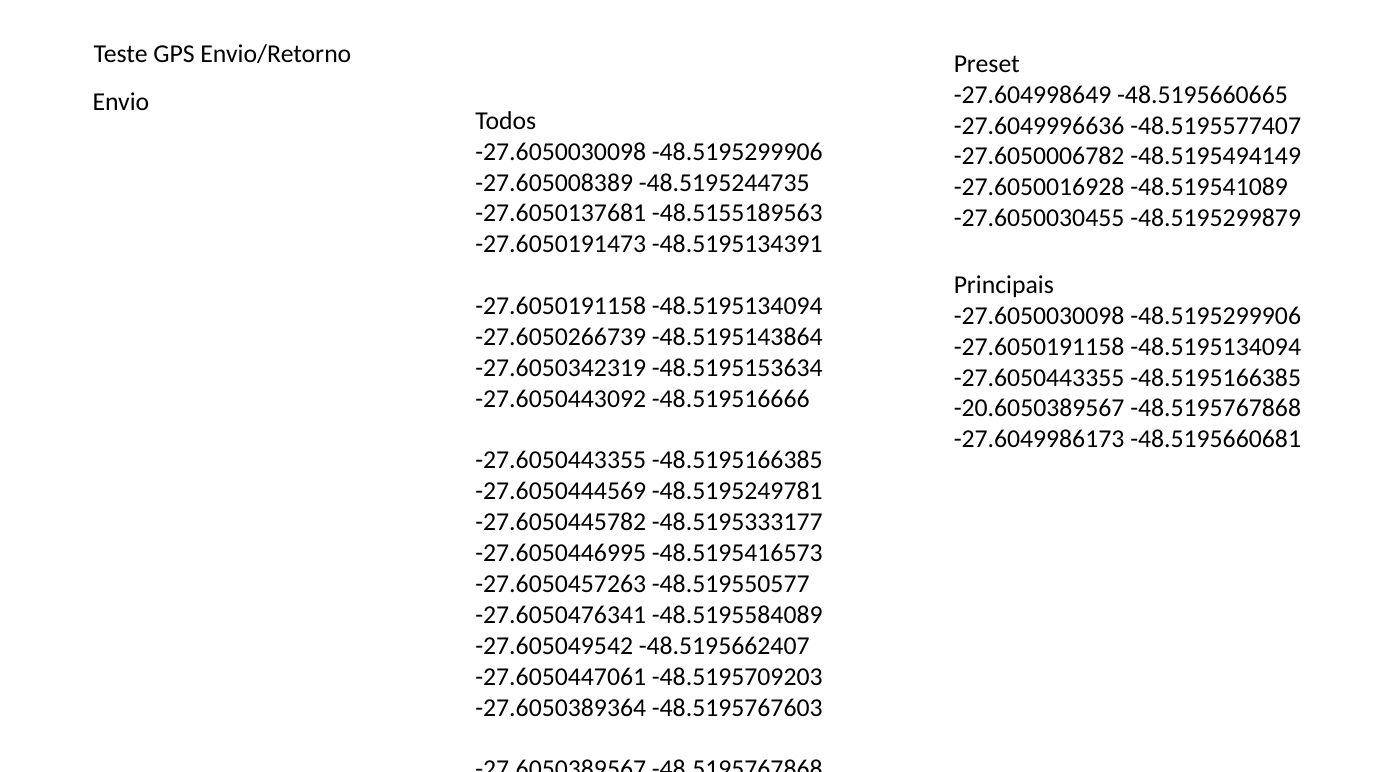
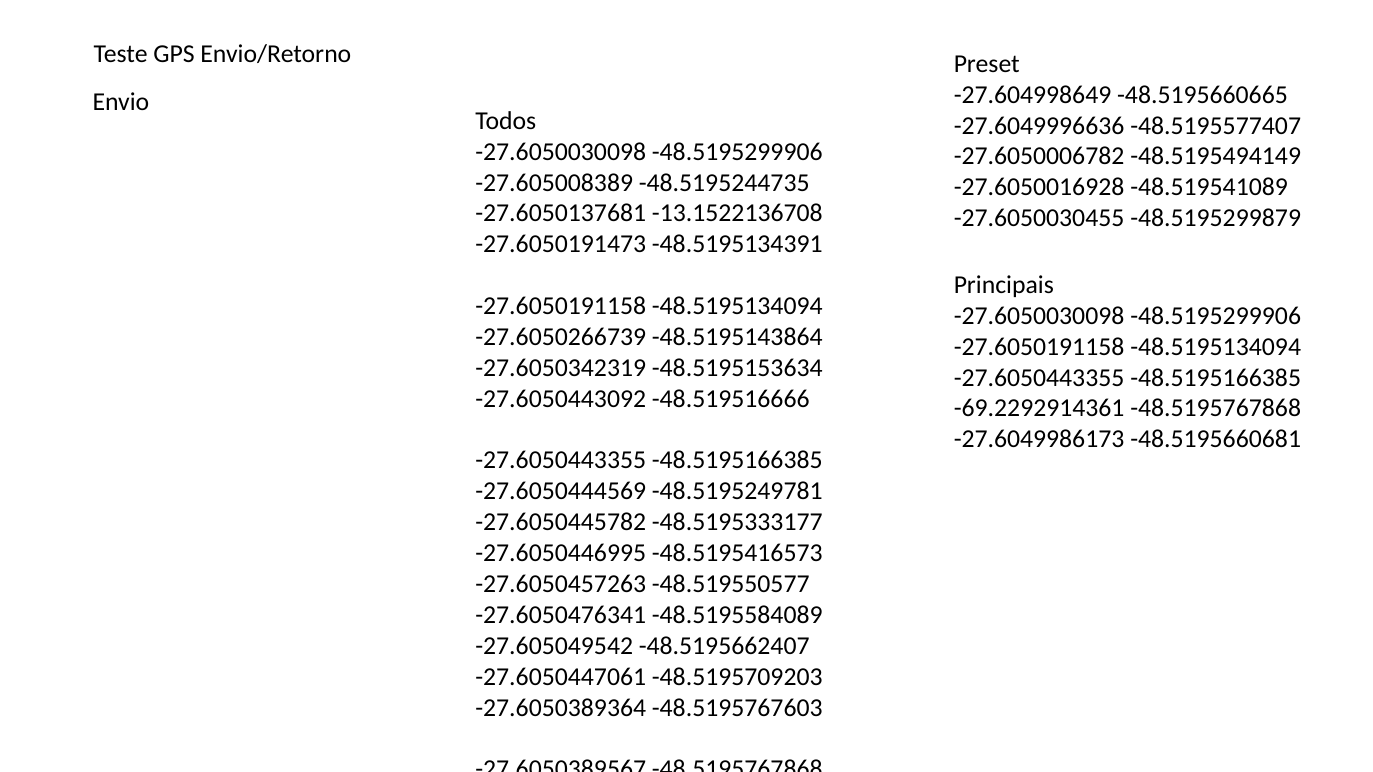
-48.5155189563: -48.5155189563 -> -13.1522136708
-20.6050389567: -20.6050389567 -> -69.2292914361
